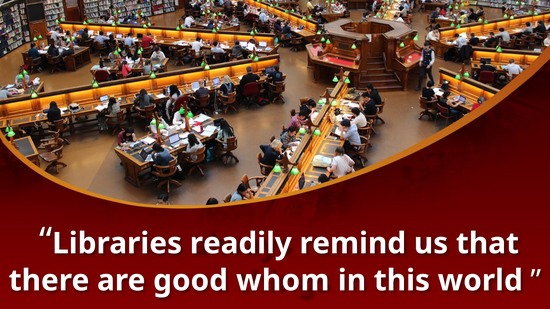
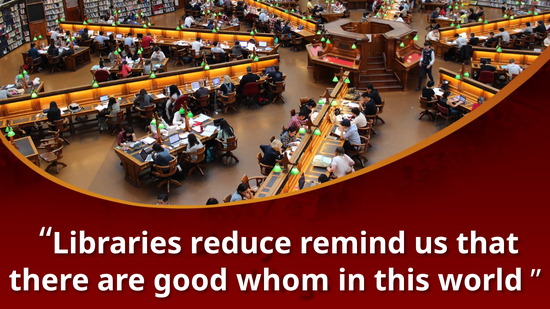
readily: readily -> reduce
